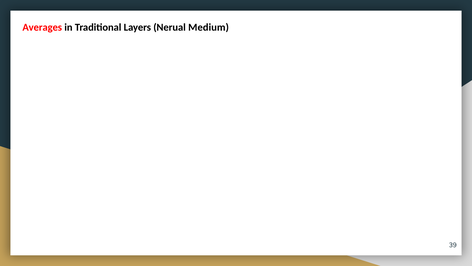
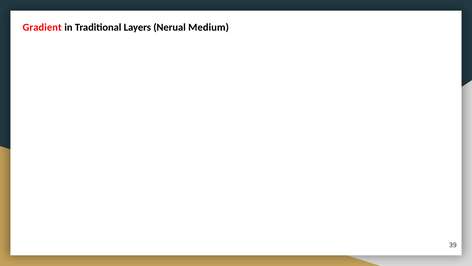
Averages: Averages -> Gradient
